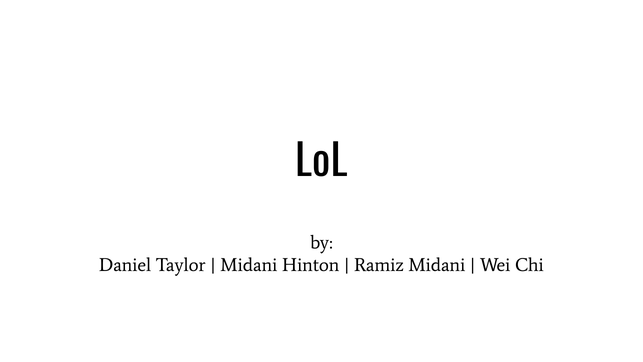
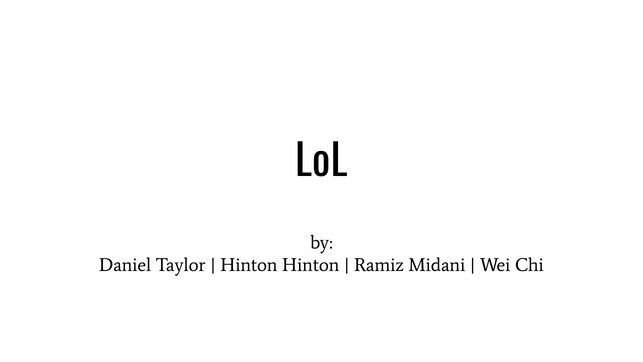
Midani at (249, 265): Midani -> Hinton
